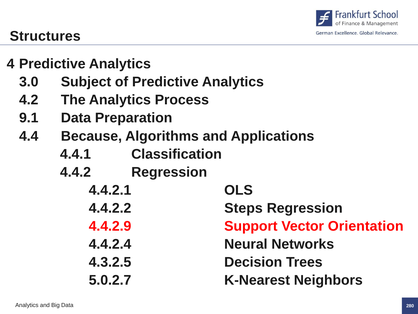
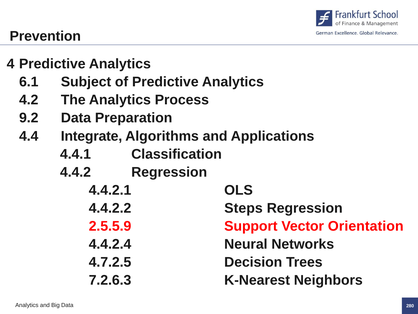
Structures: Structures -> Prevention
3.0: 3.0 -> 6.1
9.1: 9.1 -> 9.2
Because: Because -> Integrate
4.4.2.9: 4.4.2.9 -> 2.5.5.9
4.3.2.5: 4.3.2.5 -> 4.7.2.5
5.0.2.7: 5.0.2.7 -> 7.2.6.3
